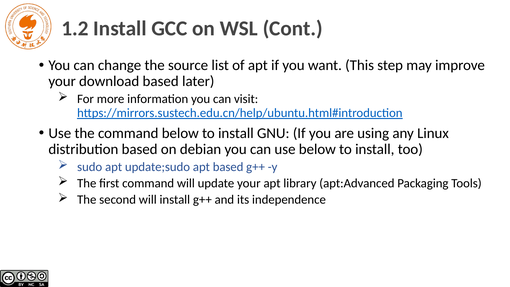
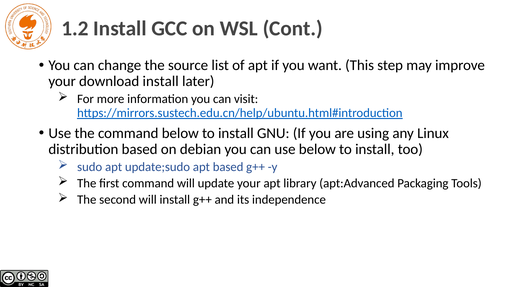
download based: based -> install
